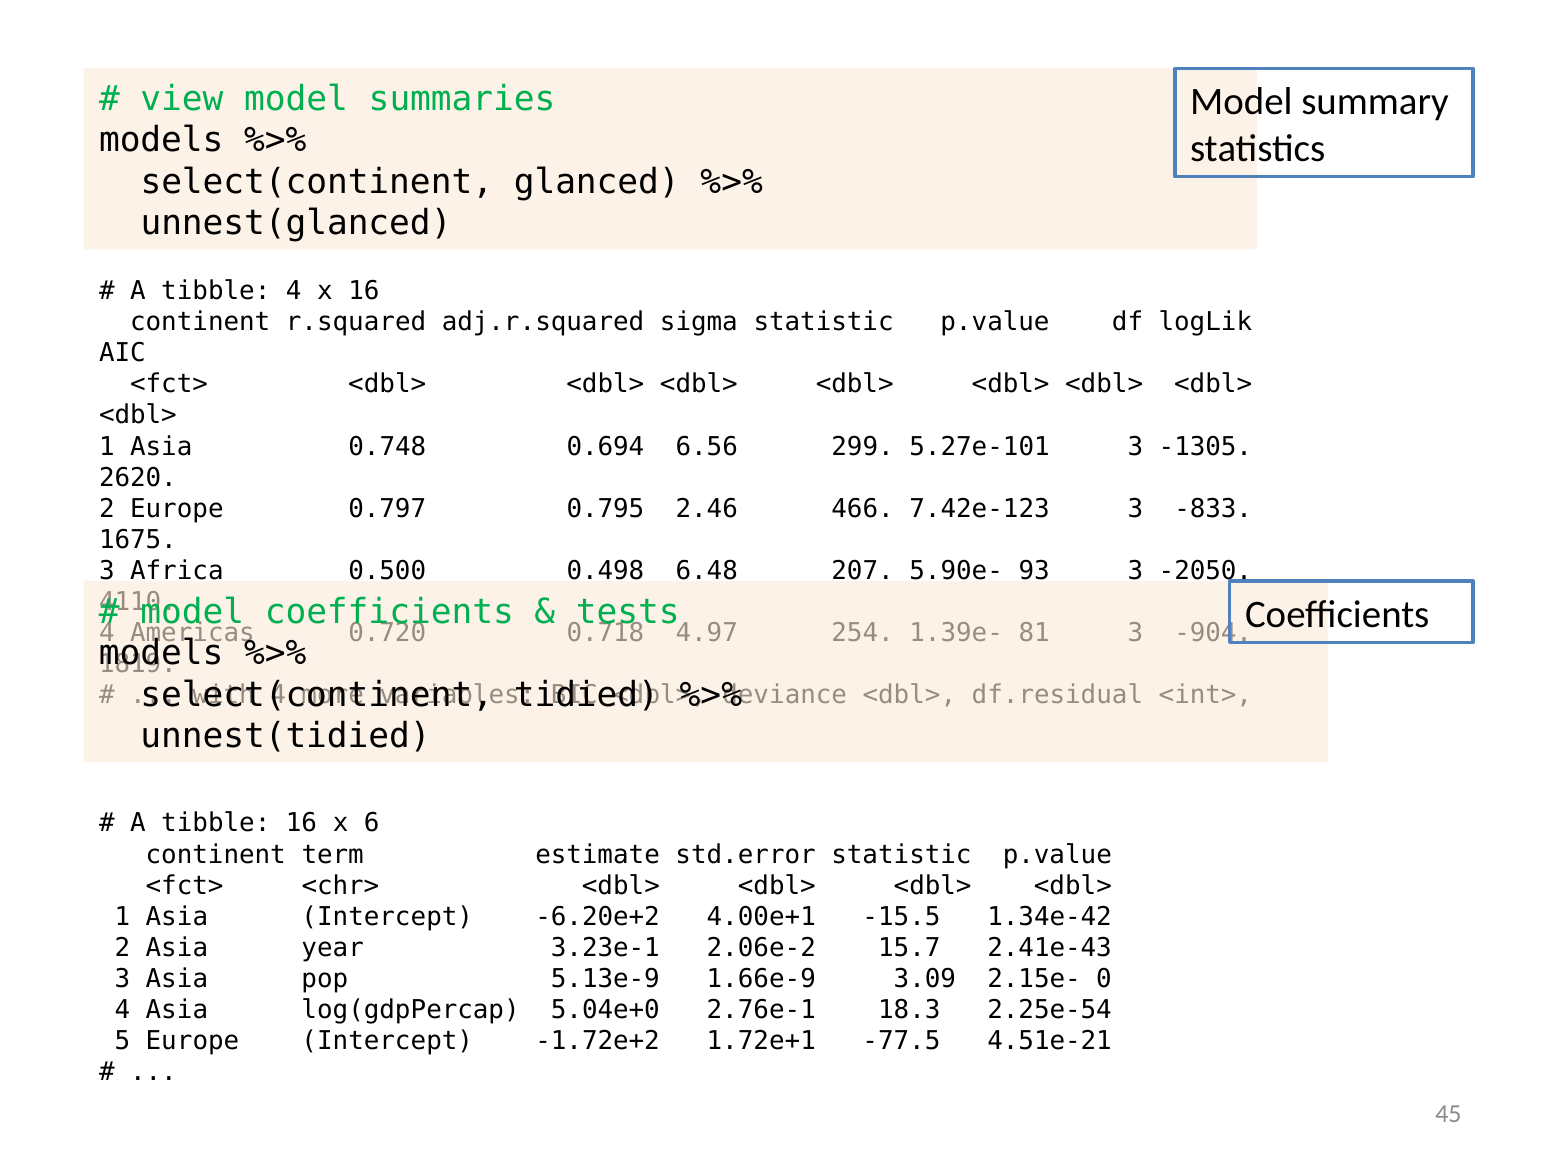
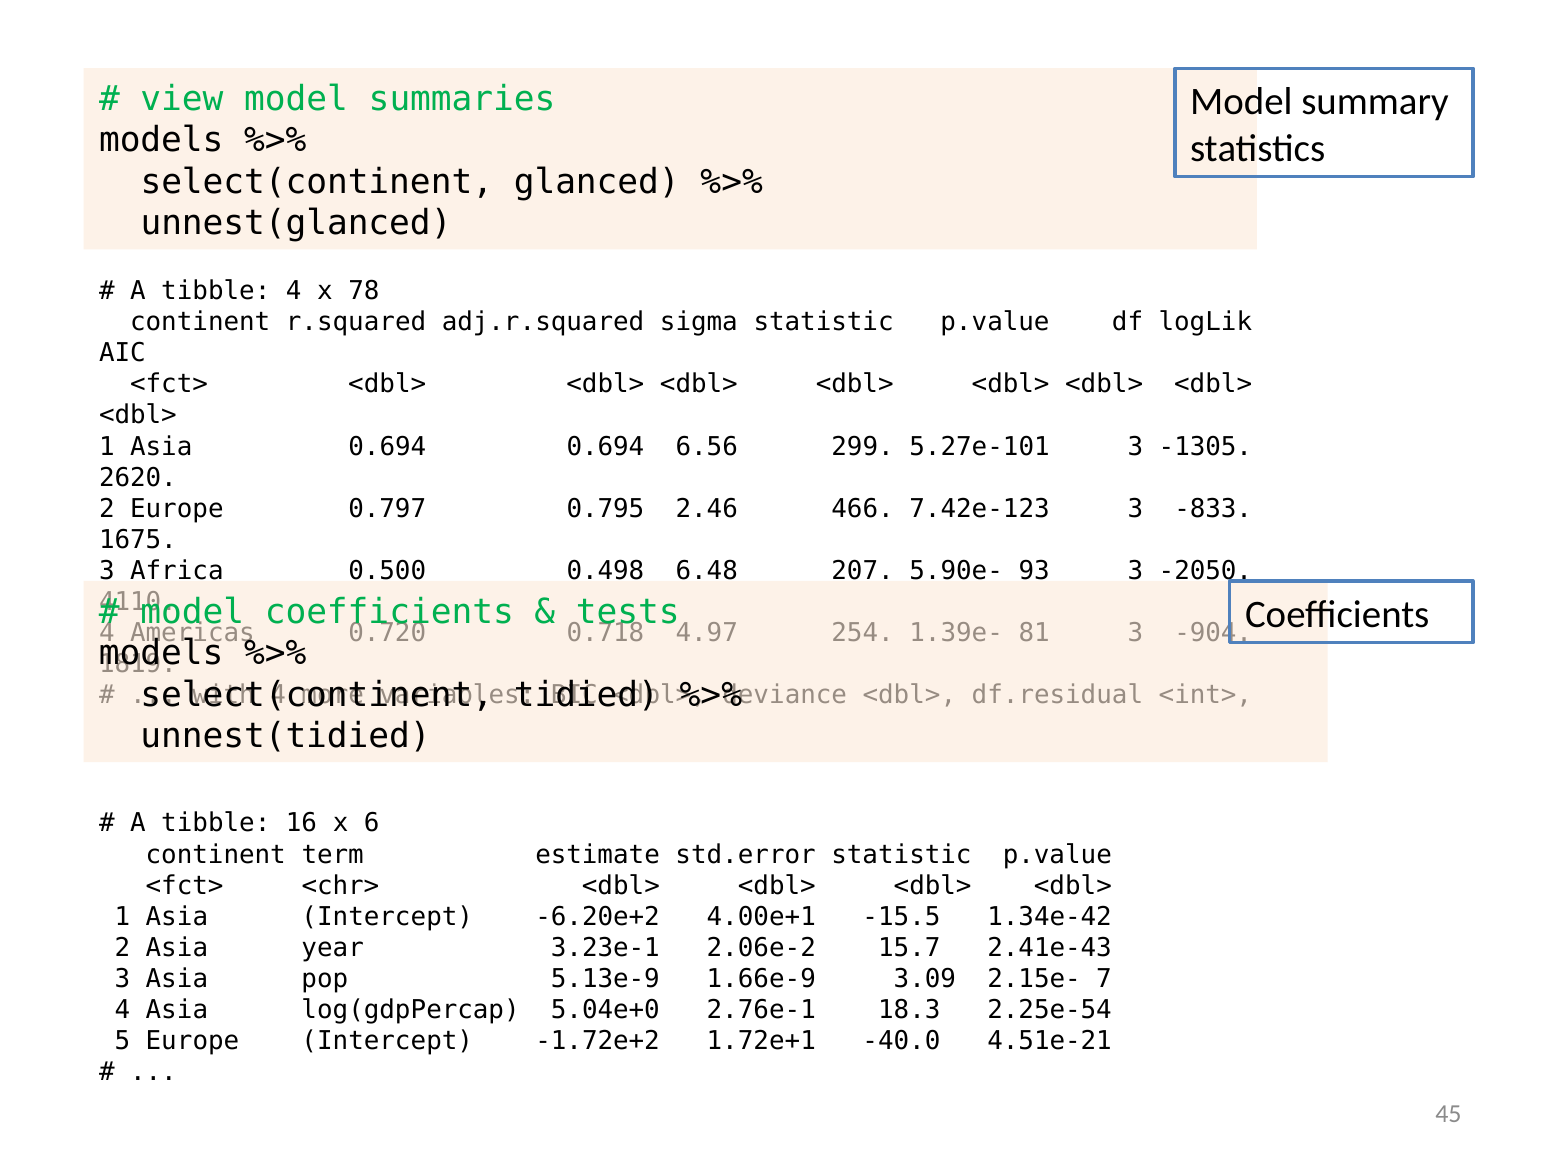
x 16: 16 -> 78
Asia 0.748: 0.748 -> 0.694
0: 0 -> 7
-77.5: -77.5 -> -40.0
